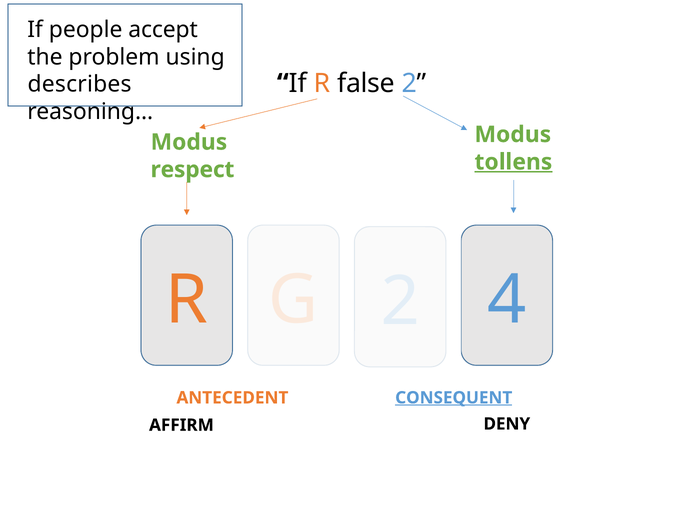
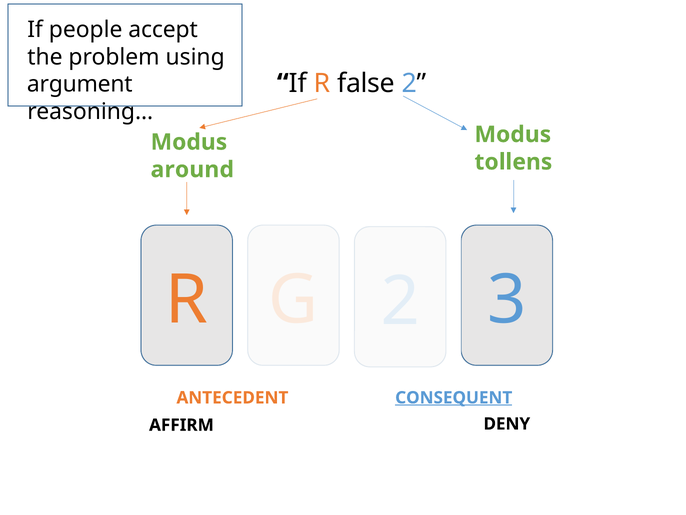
describes: describes -> argument
tollens underline: present -> none
respect: respect -> around
4: 4 -> 3
